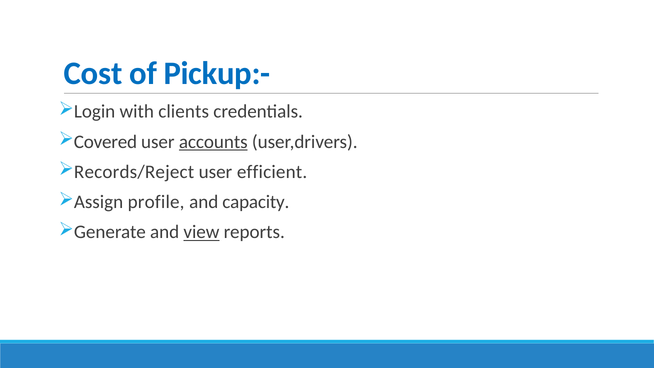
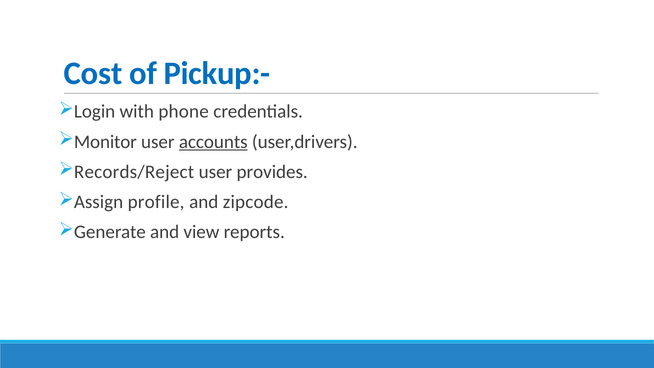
clients: clients -> phone
Covered: Covered -> Monitor
efficient: efficient -> provides
capacity: capacity -> zipcode
view underline: present -> none
